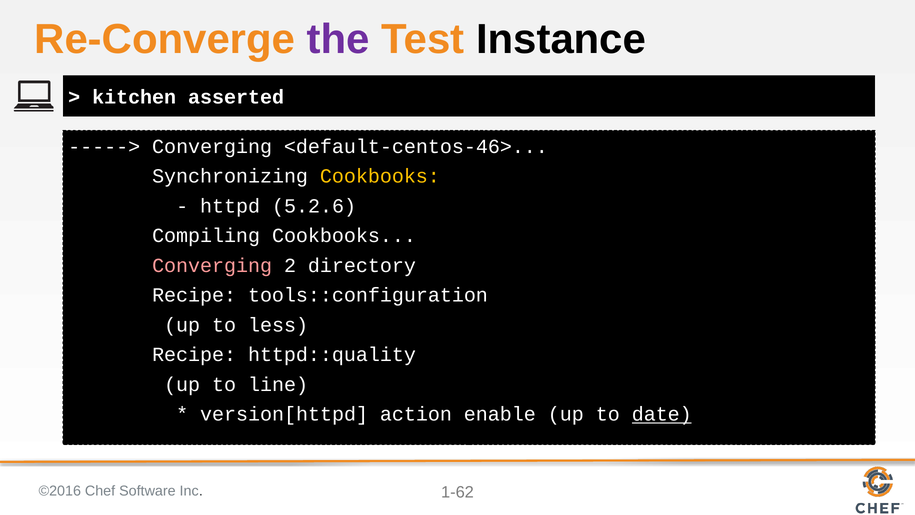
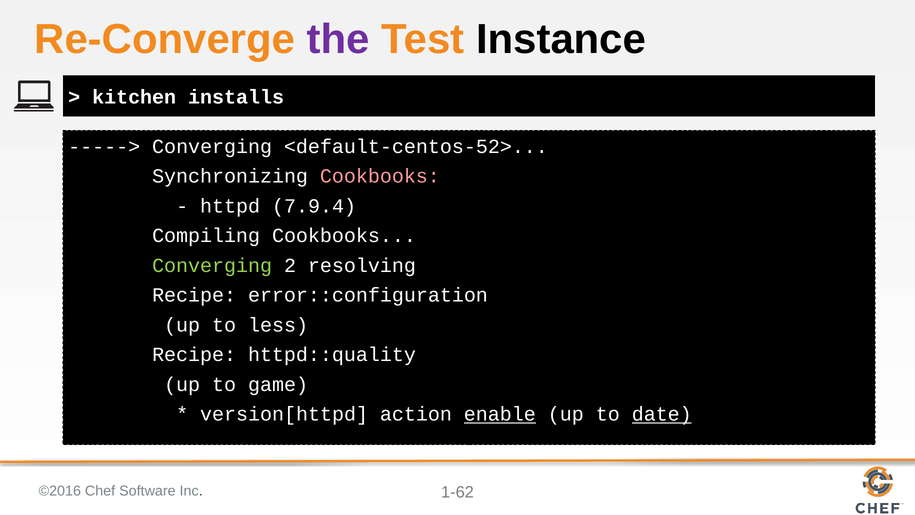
asserted: asserted -> installs
<default-centos-46>: <default-centos-46> -> <default-centos-52>
Cookbooks at (380, 176) colour: yellow -> pink
5.2.6: 5.2.6 -> 7.9.4
Converging at (212, 265) colour: pink -> light green
directory: directory -> resolving
tools::configuration: tools::configuration -> error::configuration
line: line -> game
enable underline: none -> present
